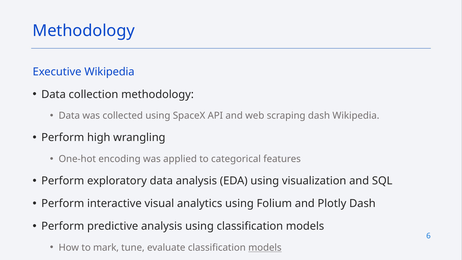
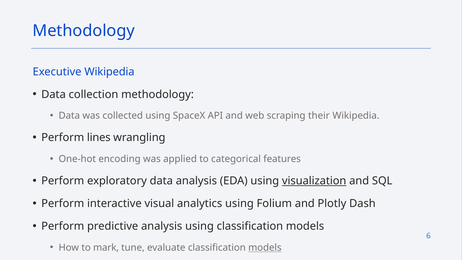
scraping dash: dash -> their
high: high -> lines
visualization underline: none -> present
